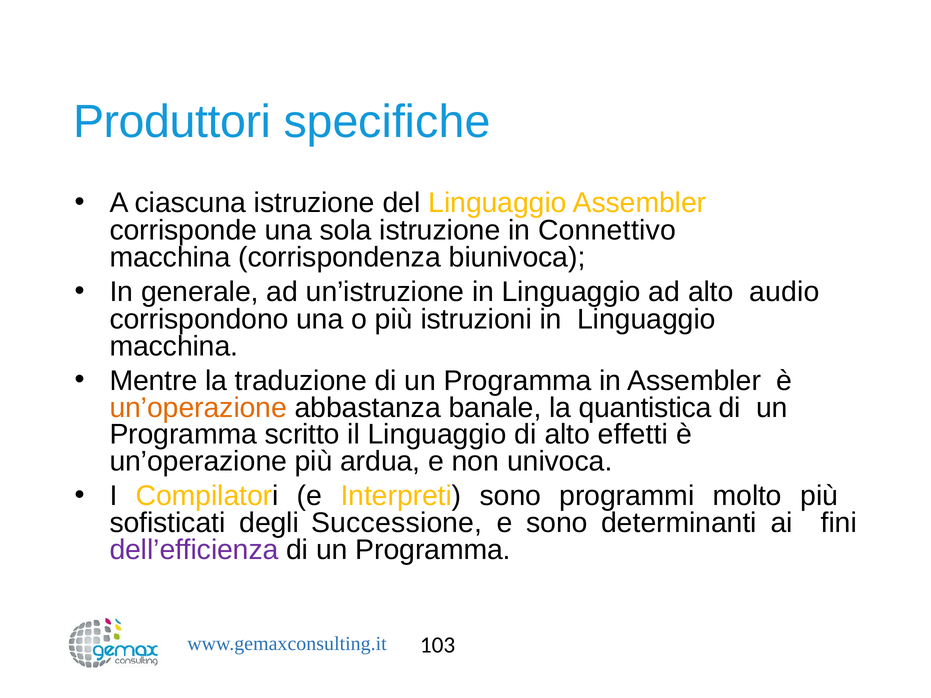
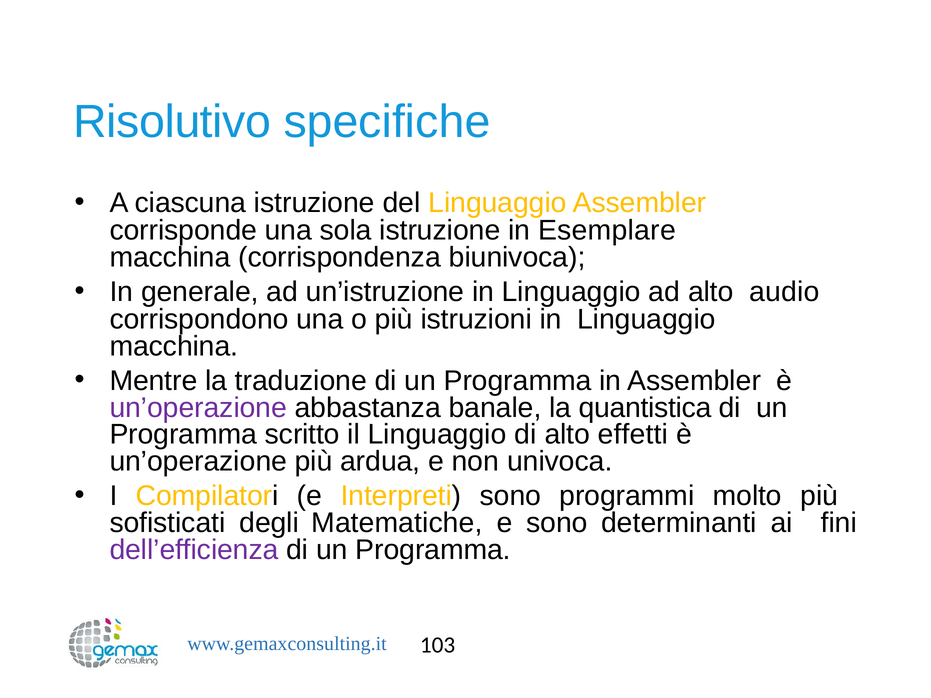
Produttori: Produttori -> Risolutivo
Connettivo: Connettivo -> Esemplare
un’operazione at (198, 408) colour: orange -> purple
Successione: Successione -> Matematiche
